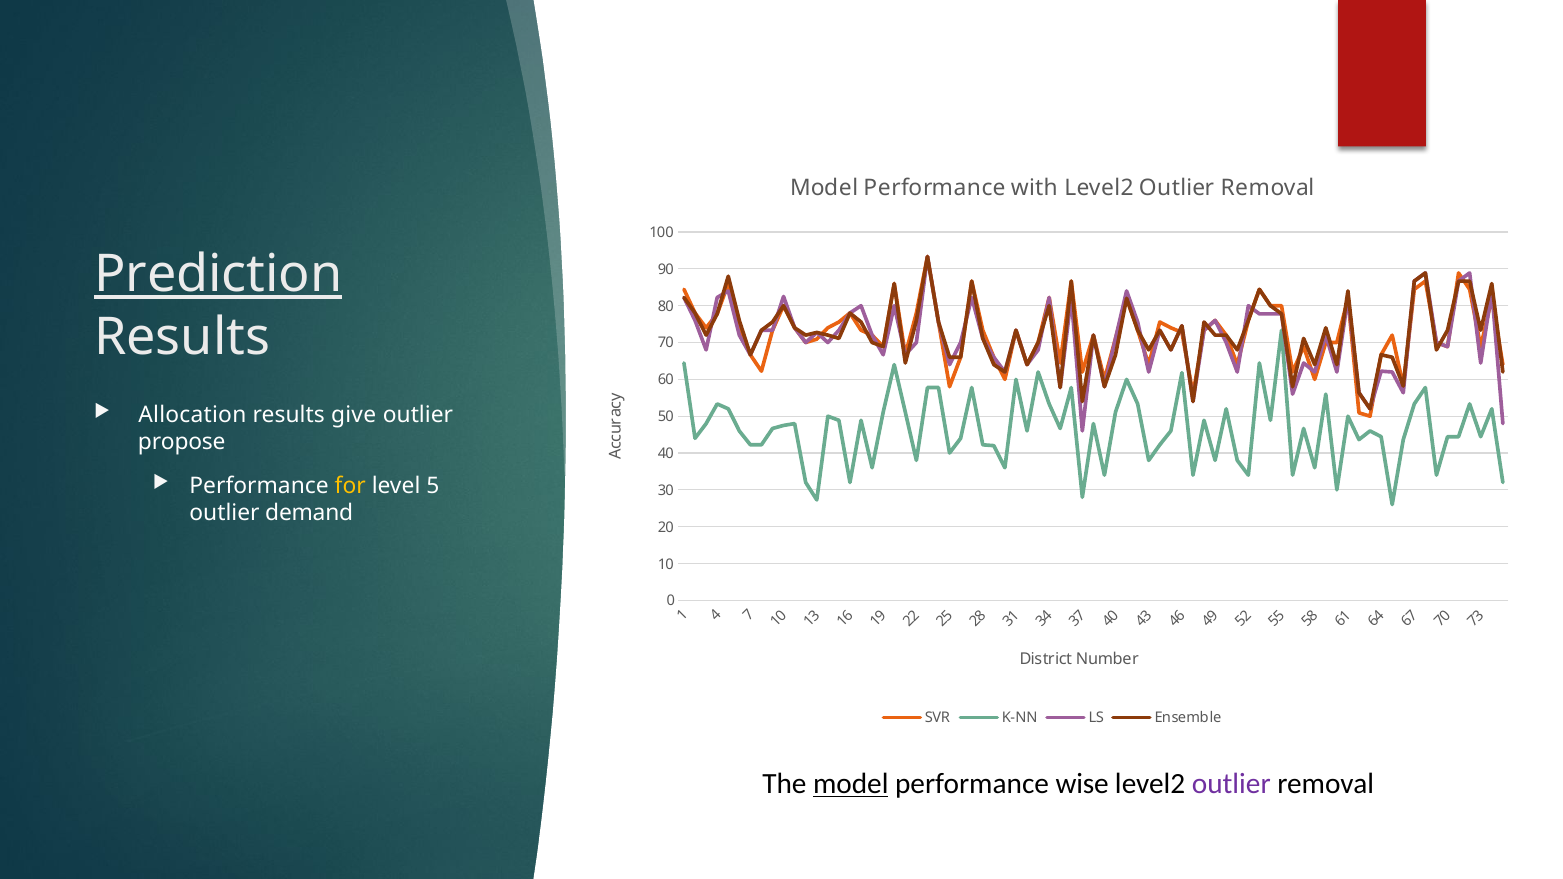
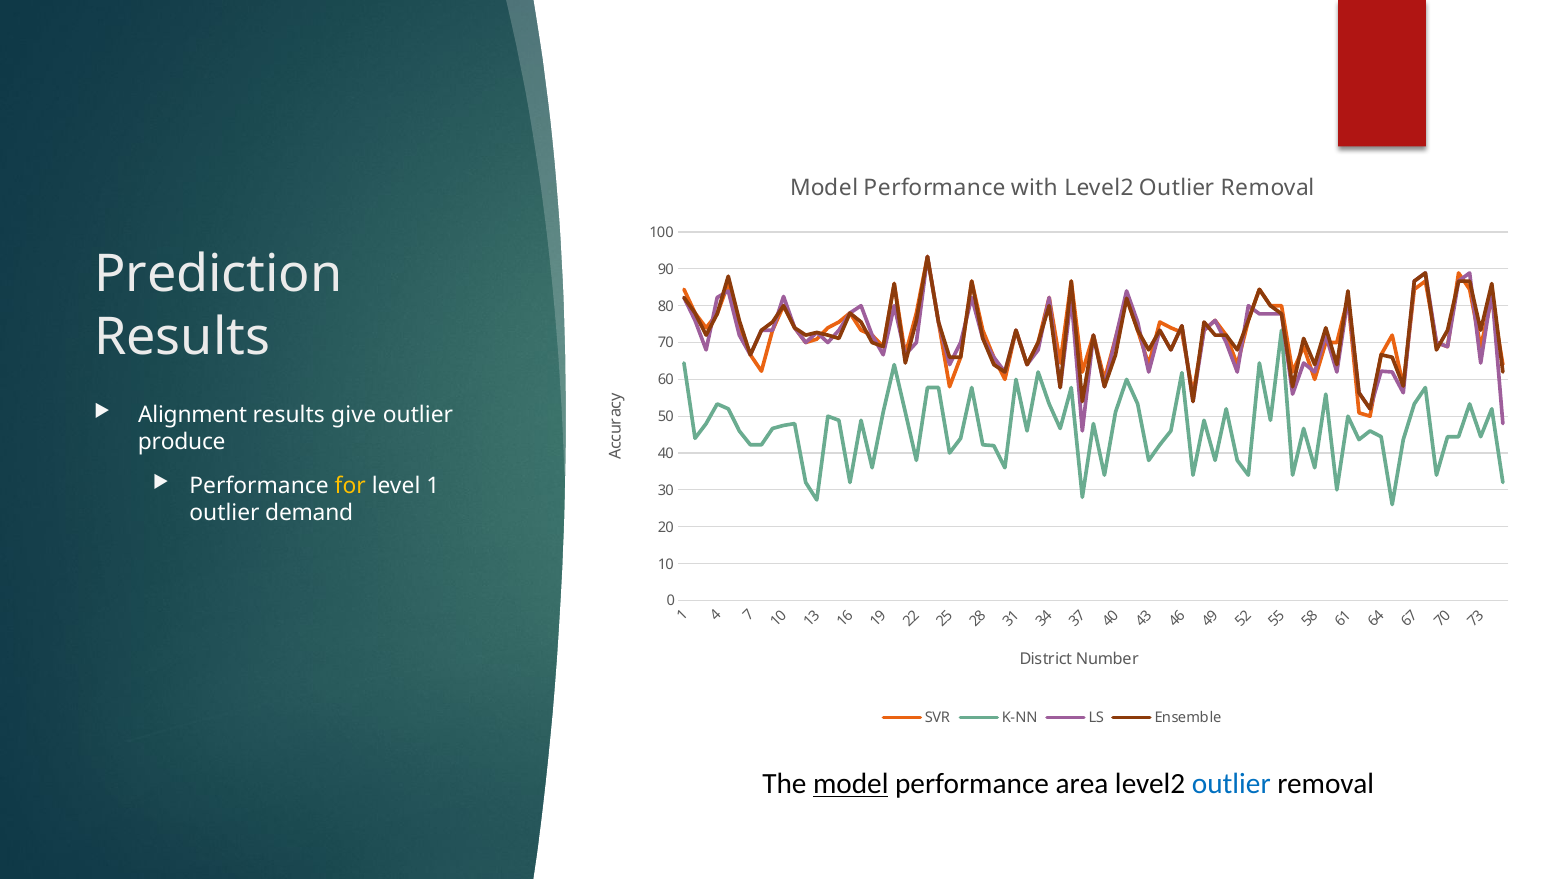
Prediction underline: present -> none
Allocation: Allocation -> Alignment
propose: propose -> produce
level 5: 5 -> 1
wise: wise -> area
outlier at (1231, 784) colour: purple -> blue
